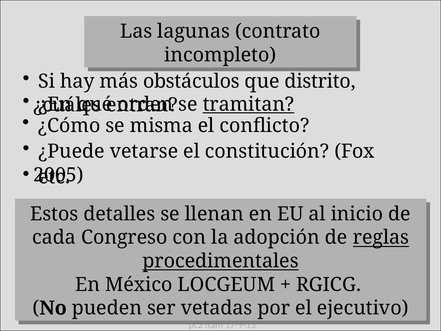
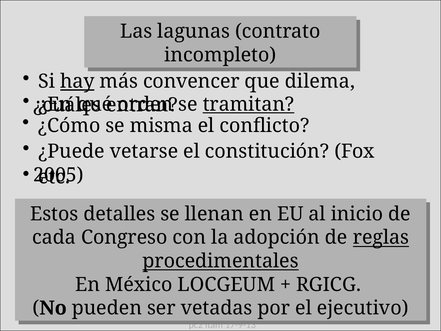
hay underline: none -> present
obstáculos: obstáculos -> convencer
distrito: distrito -> dilema
